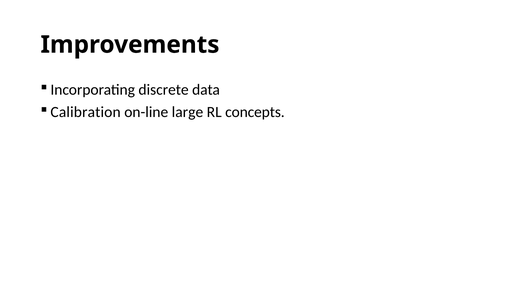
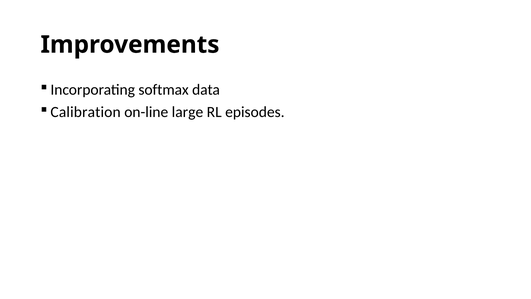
discrete: discrete -> softmax
concepts: concepts -> episodes
